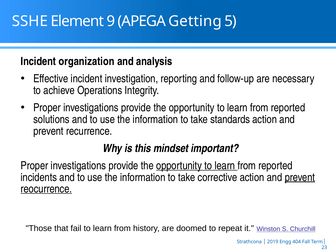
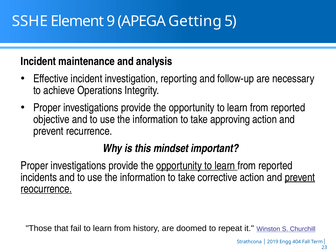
organization: organization -> maintenance
solutions: solutions -> objective
standards: standards -> approving
